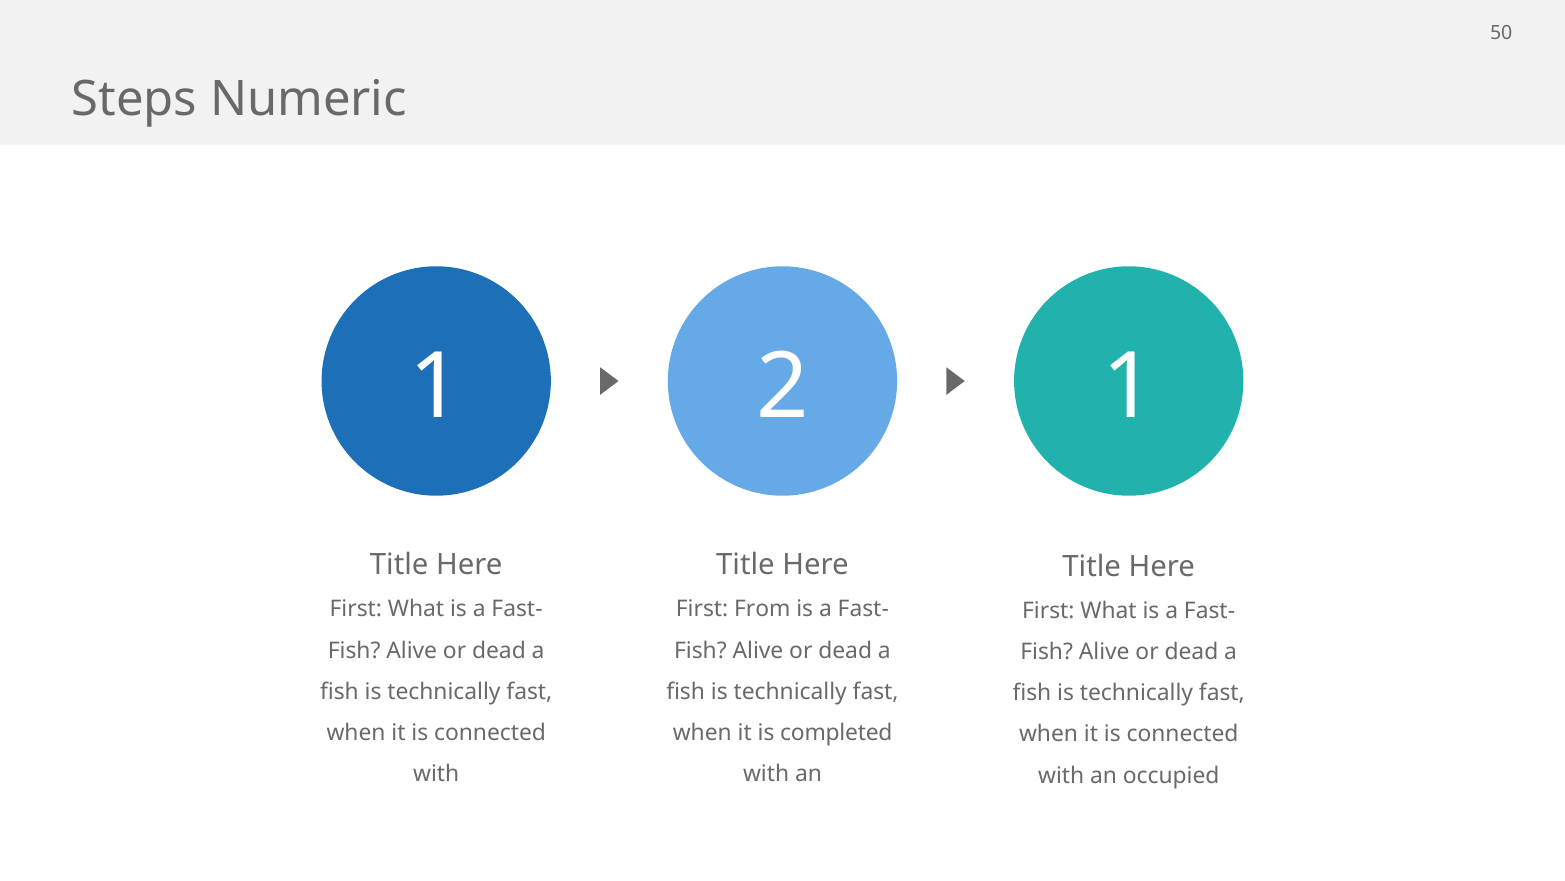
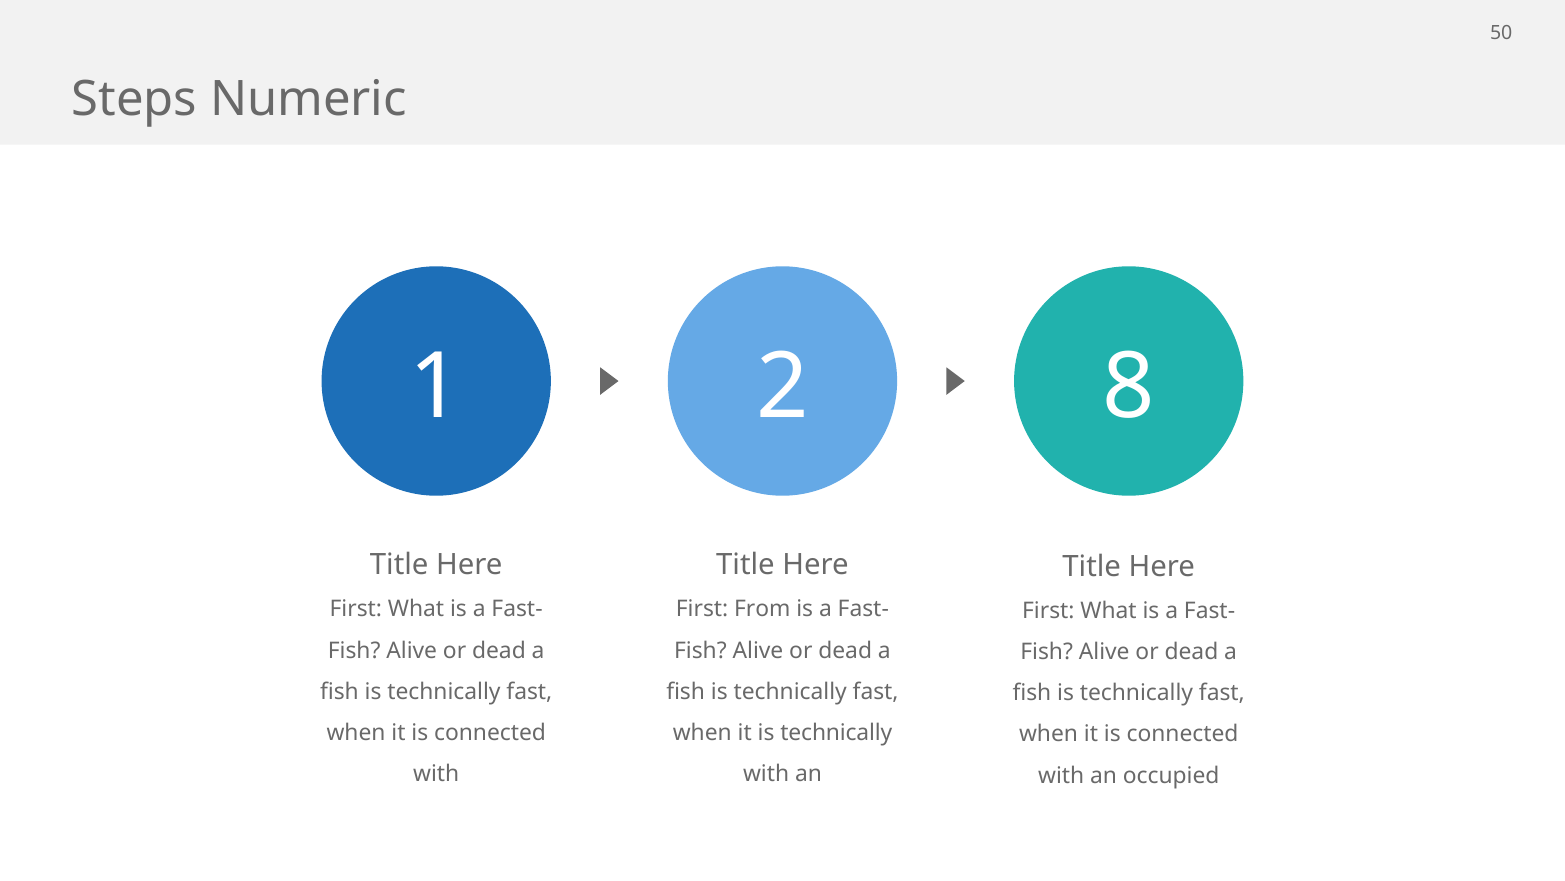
2 1: 1 -> 8
it is completed: completed -> technically
